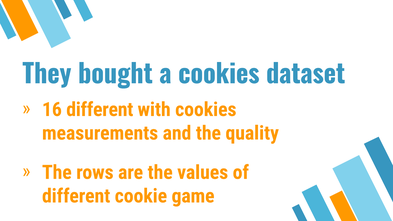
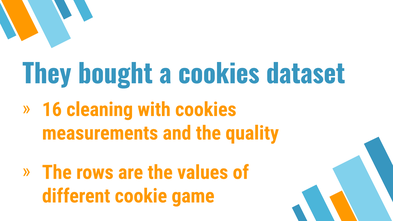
16 different: different -> cleaning
